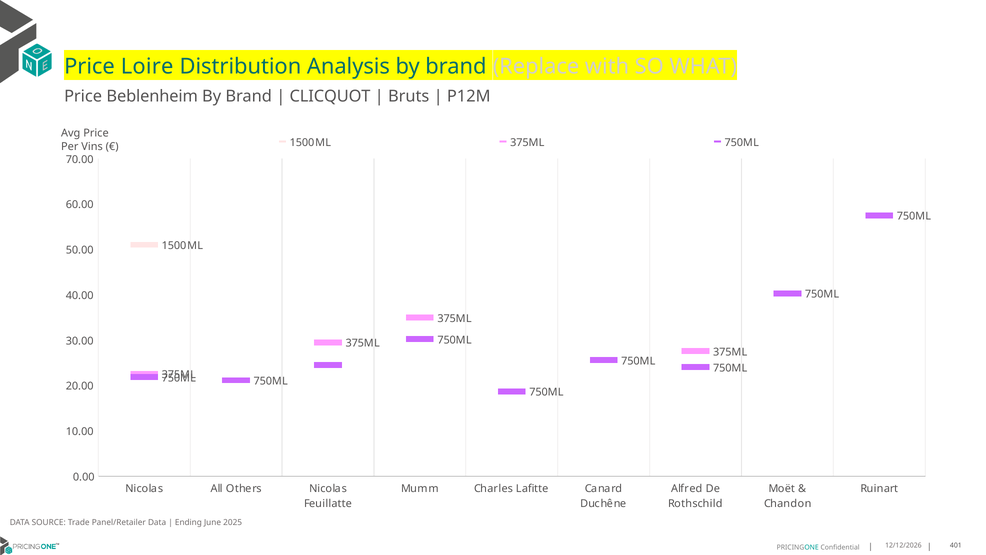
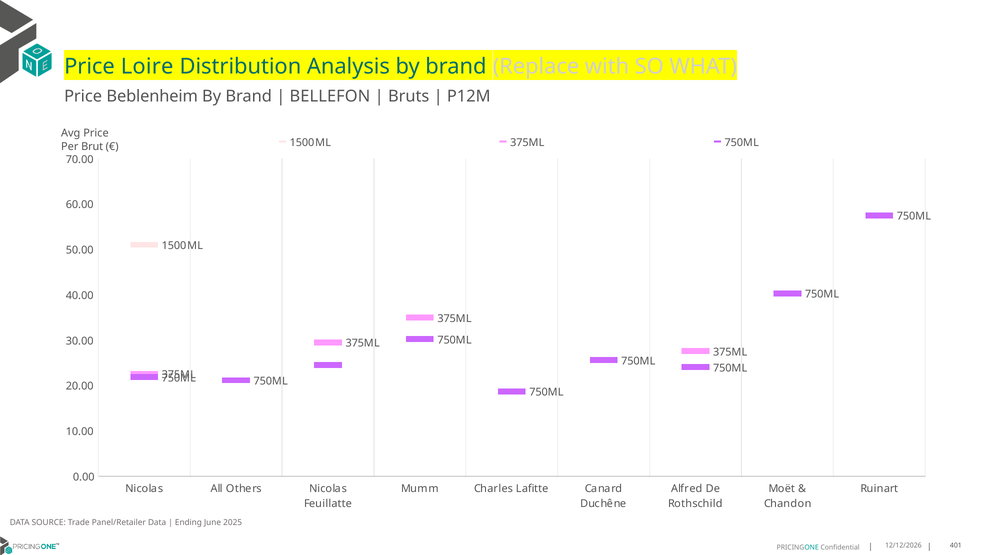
CLICQUOT: CLICQUOT -> BELLEFON
Vins: Vins -> Brut
